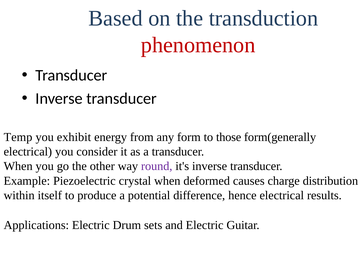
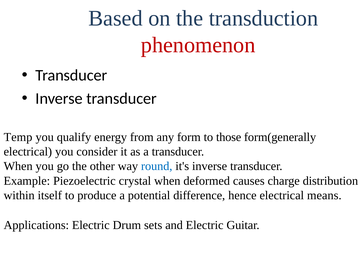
exhibit: exhibit -> qualify
round colour: purple -> blue
results: results -> means
